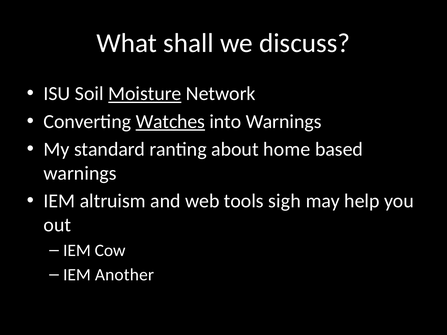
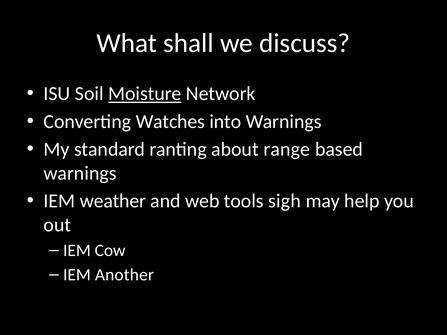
Watches underline: present -> none
home: home -> range
altruism: altruism -> weather
